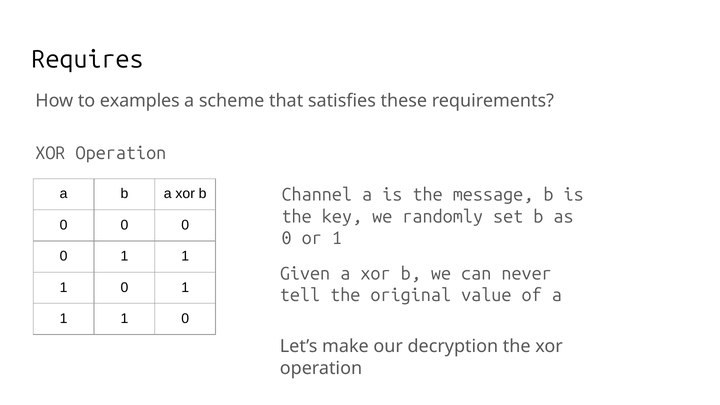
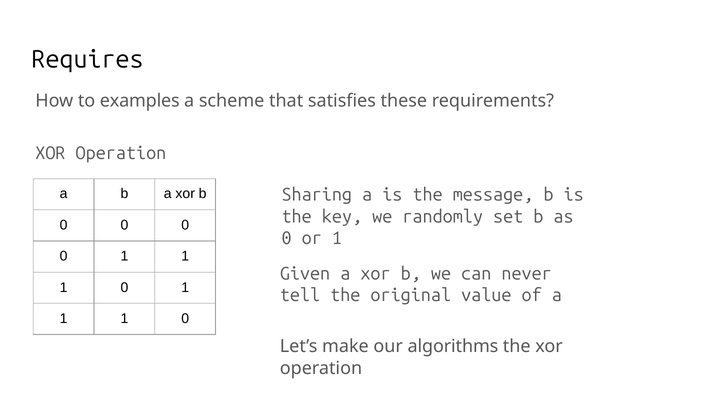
Channel: Channel -> Sharing
decryption: decryption -> algorithms
